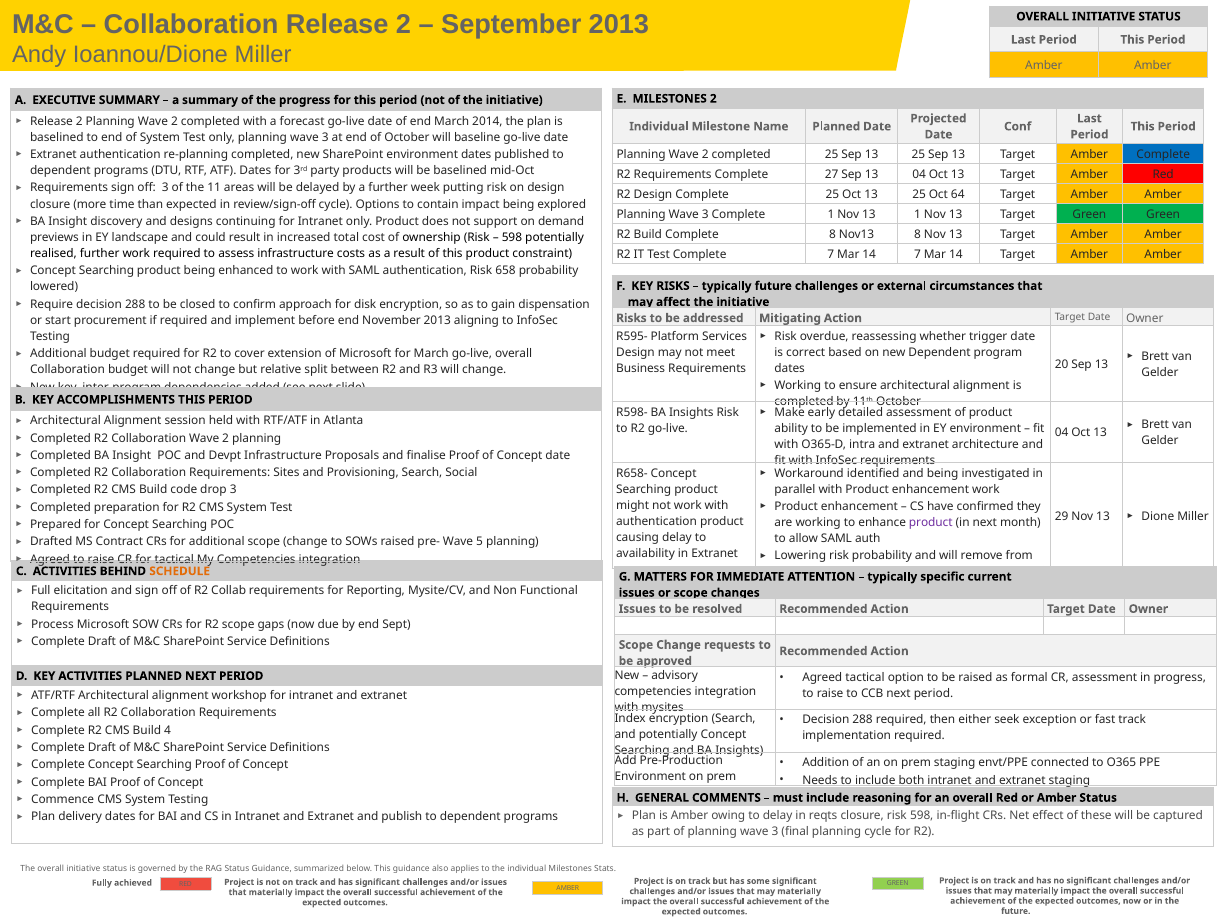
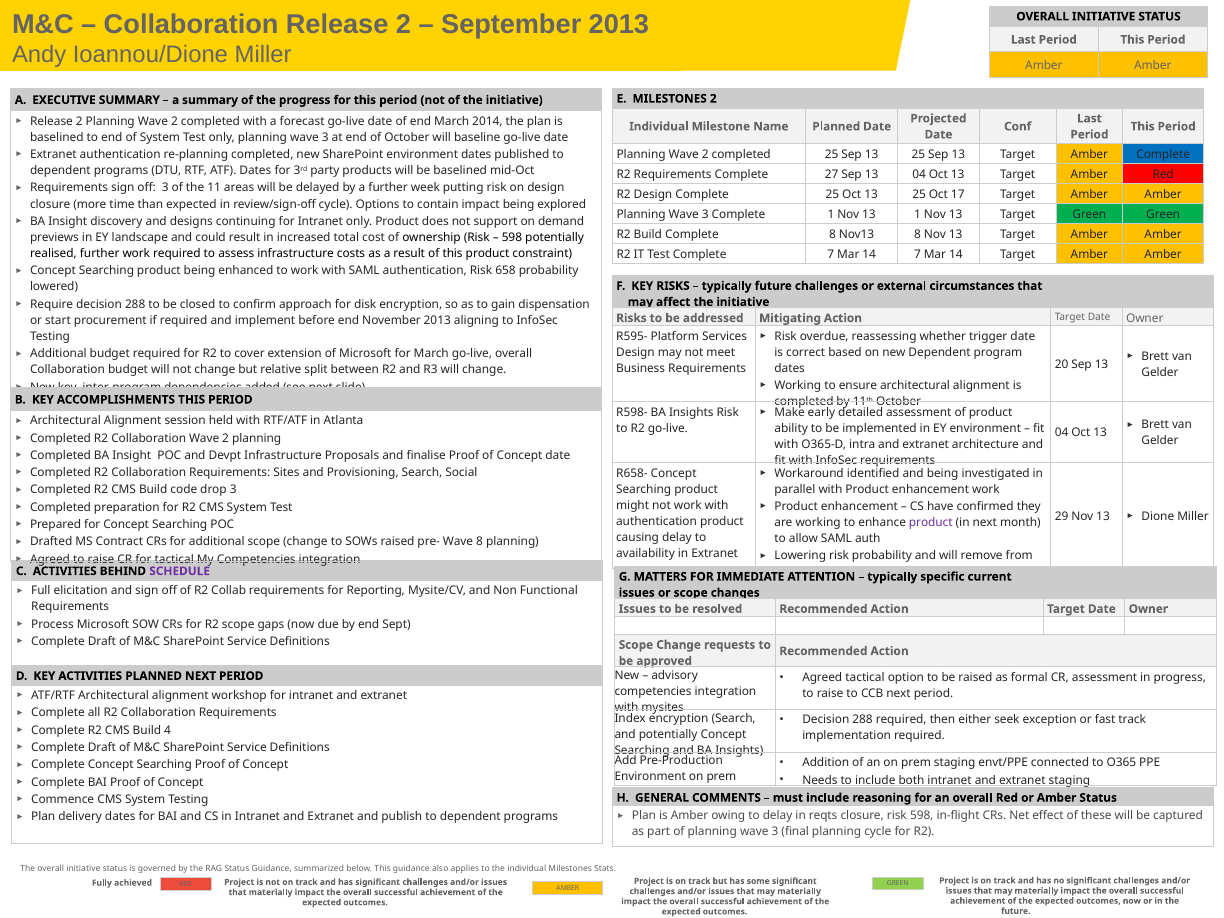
64: 64 -> 17
Wave 5: 5 -> 8
SCHEDULE colour: orange -> purple
